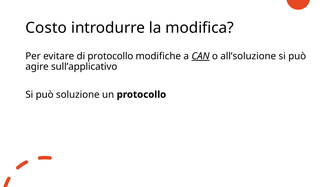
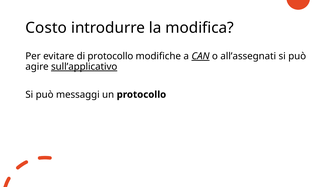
all’soluzione: all’soluzione -> all’assegnati
sull’applicativo underline: none -> present
soluzione: soluzione -> messaggi
